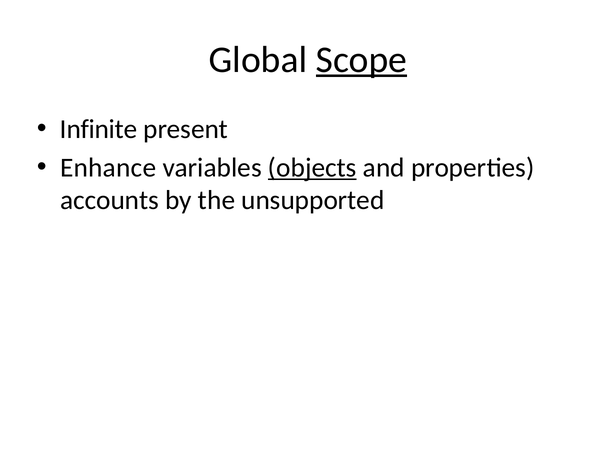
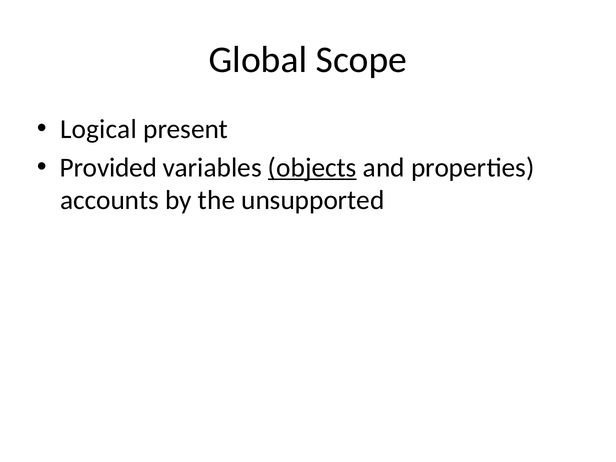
Scope underline: present -> none
Infinite: Infinite -> Logical
Enhance: Enhance -> Provided
